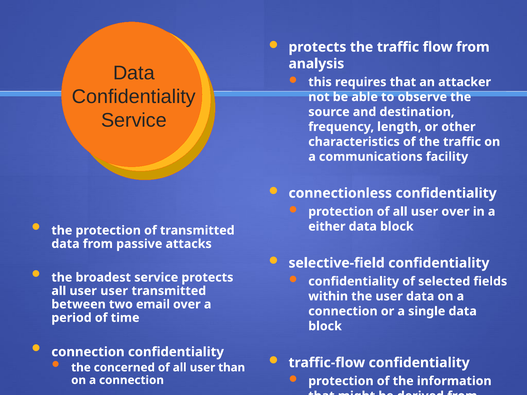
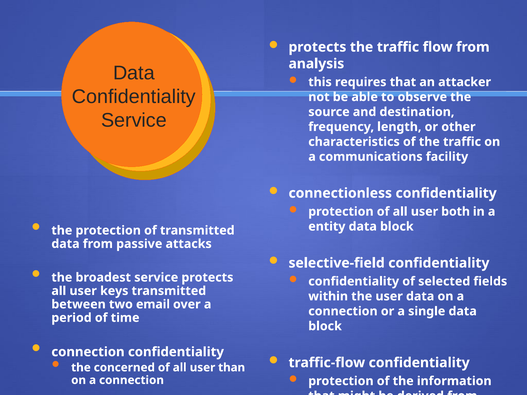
user over: over -> both
either: either -> entity
user user: user -> keys
